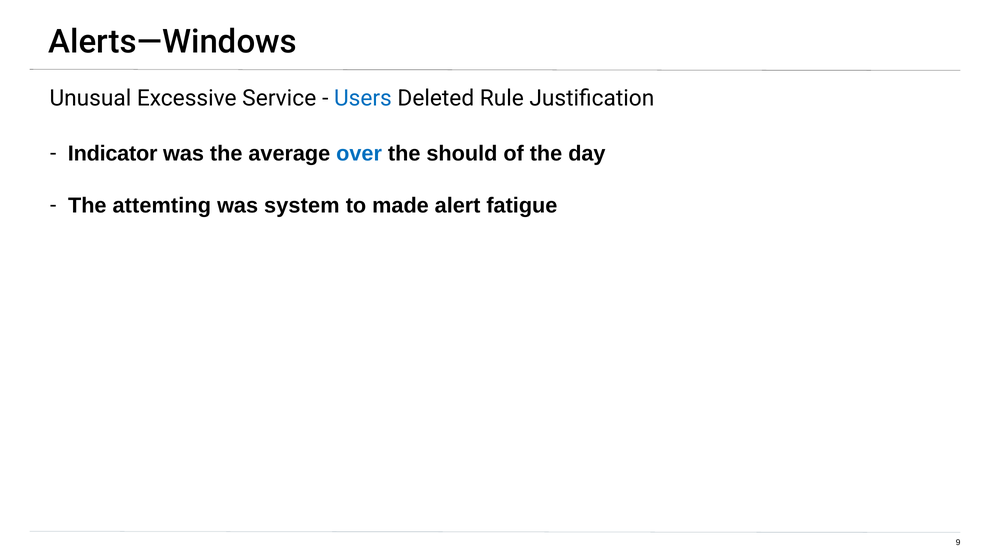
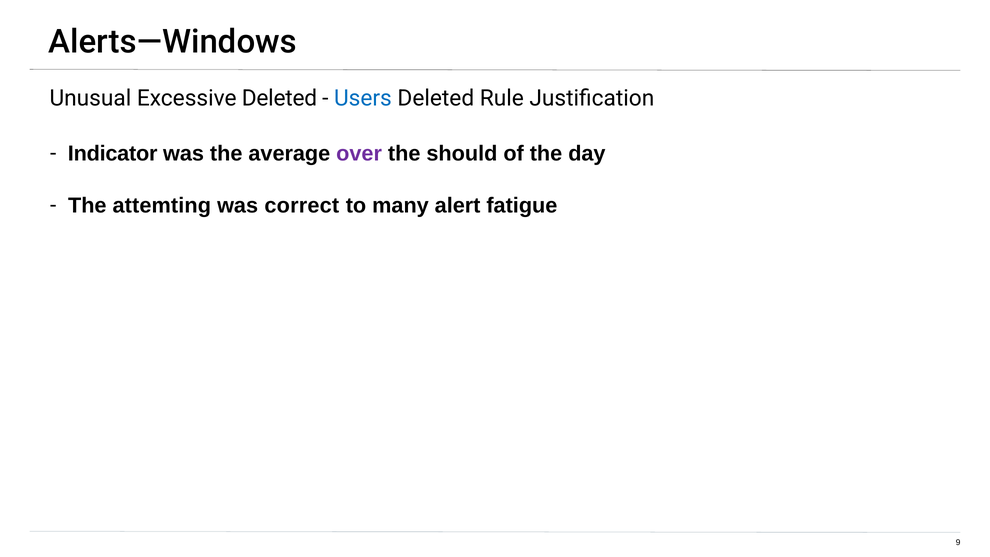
Excessive Service: Service -> Deleted
over colour: blue -> purple
system: system -> correct
made: made -> many
